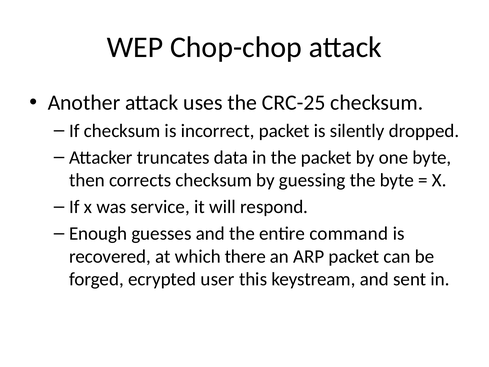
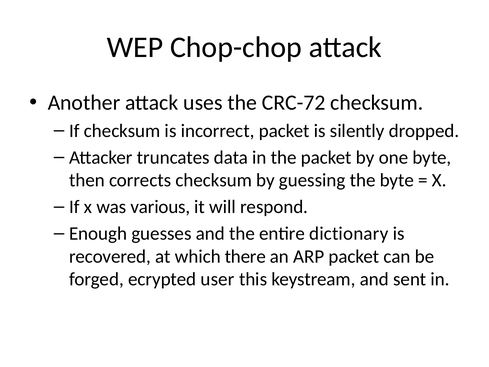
CRC-25: CRC-25 -> CRC-72
service: service -> various
command: command -> dictionary
